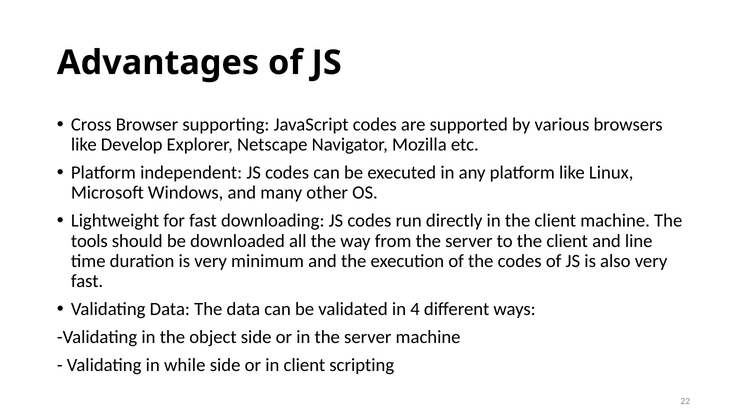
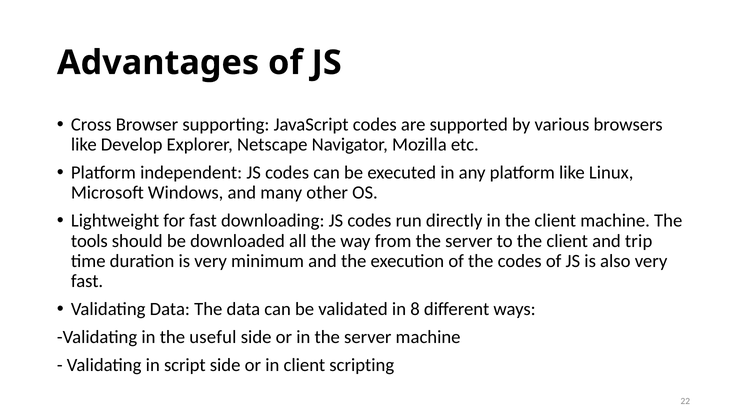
line: line -> trip
4: 4 -> 8
object: object -> useful
while: while -> script
